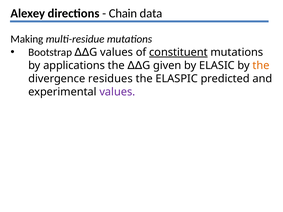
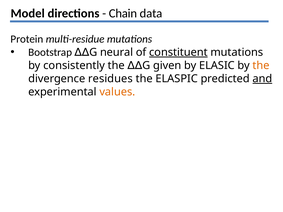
Alexey: Alexey -> Model
Making: Making -> Protein
values at (117, 52): values -> neural
applications: applications -> consistently
and underline: none -> present
values at (117, 92) colour: purple -> orange
